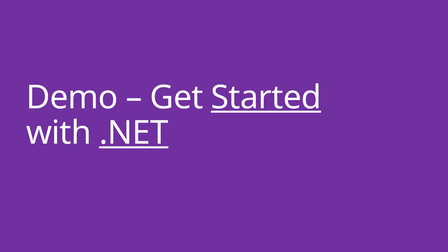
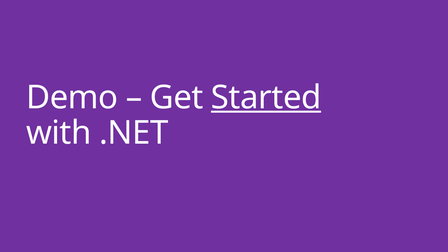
.NET underline: present -> none
